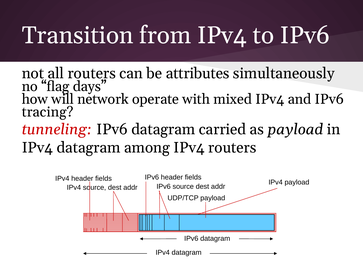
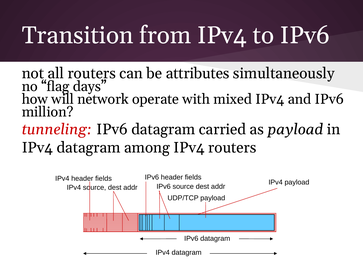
tracing: tracing -> million
